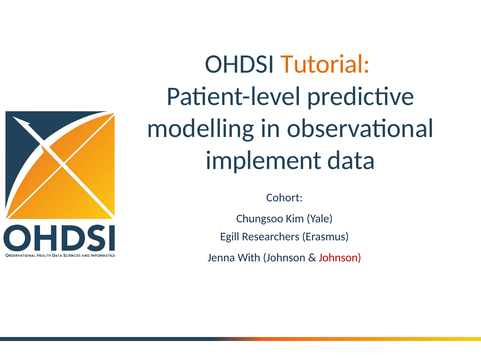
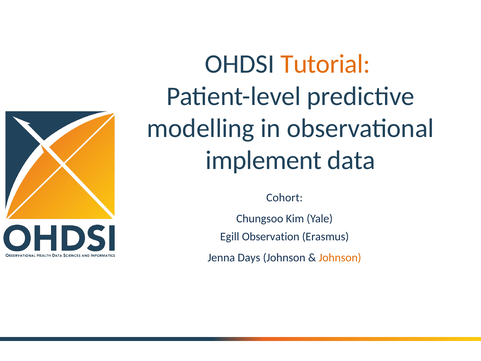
Researchers: Researchers -> Observation
With: With -> Days
Johnson at (340, 257) colour: red -> orange
